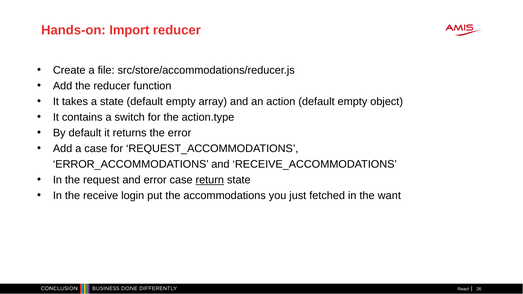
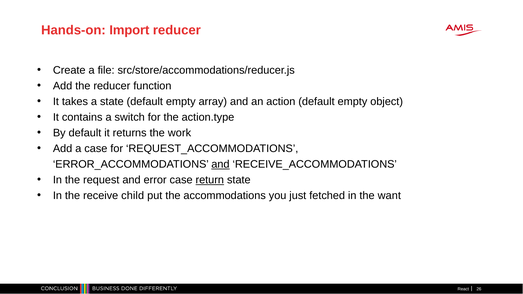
the error: error -> work
and at (220, 164) underline: none -> present
login: login -> child
